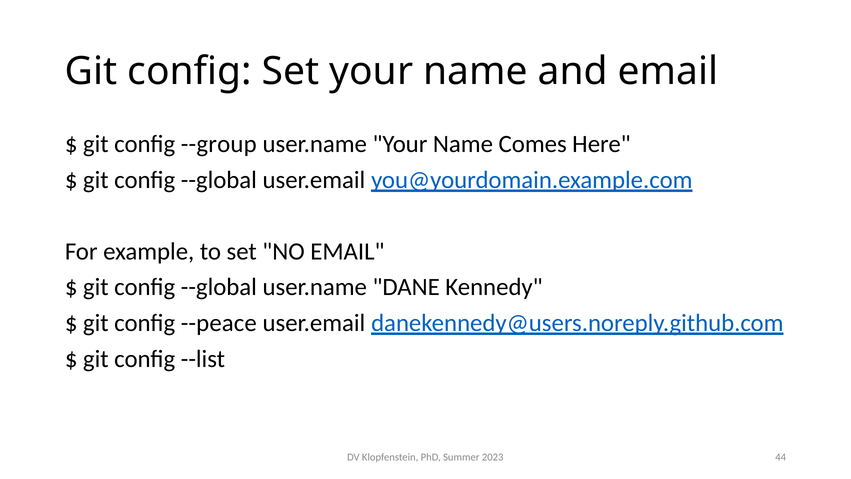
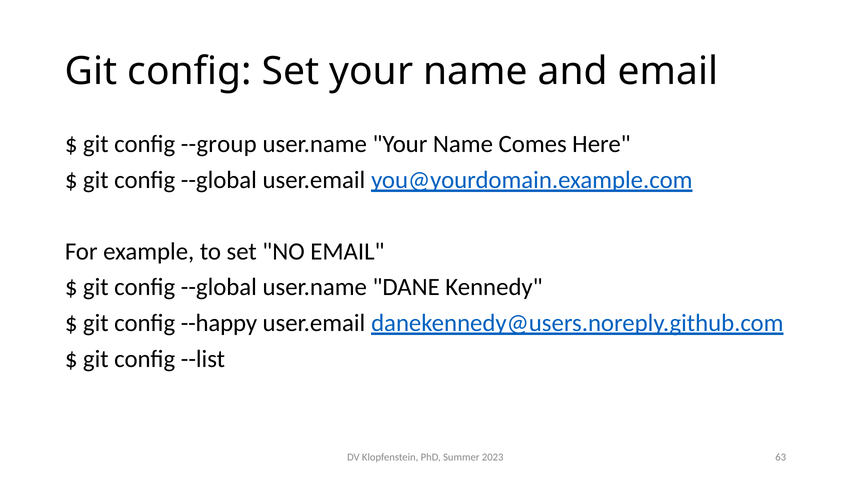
--peace: --peace -> --happy
44: 44 -> 63
